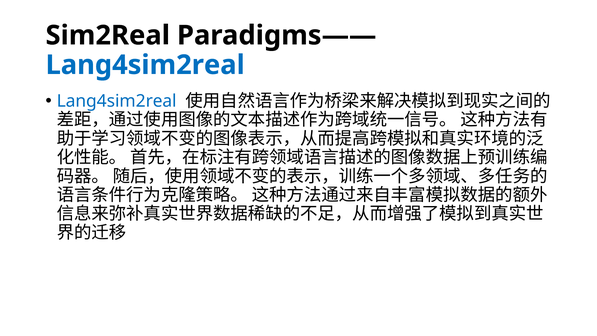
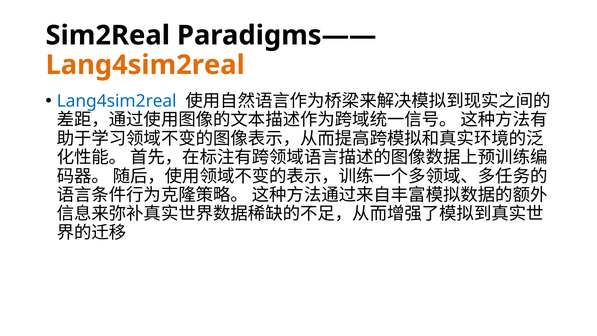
Lang4sim2real at (145, 65) colour: blue -> orange
